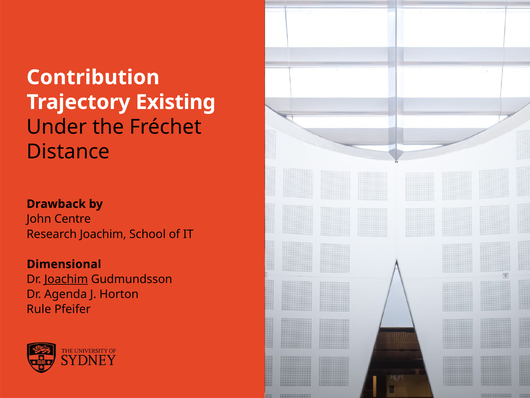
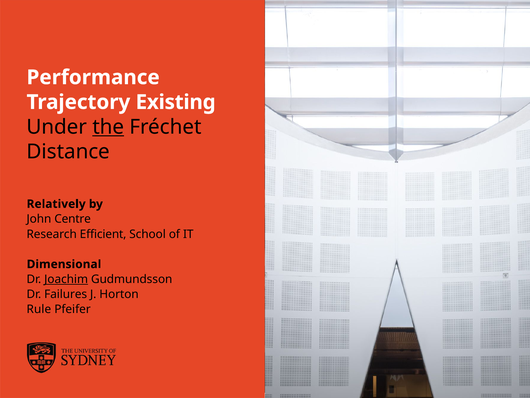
Contribution: Contribution -> Performance
the at (108, 127) underline: none -> present
Drawback: Drawback -> Relatively
Research Joachim: Joachim -> Efficient
Agenda: Agenda -> Failures
